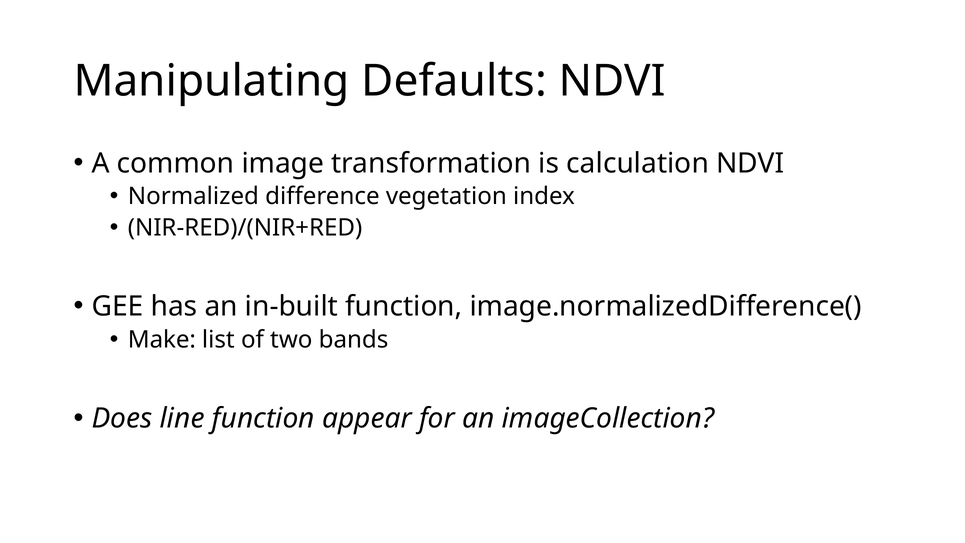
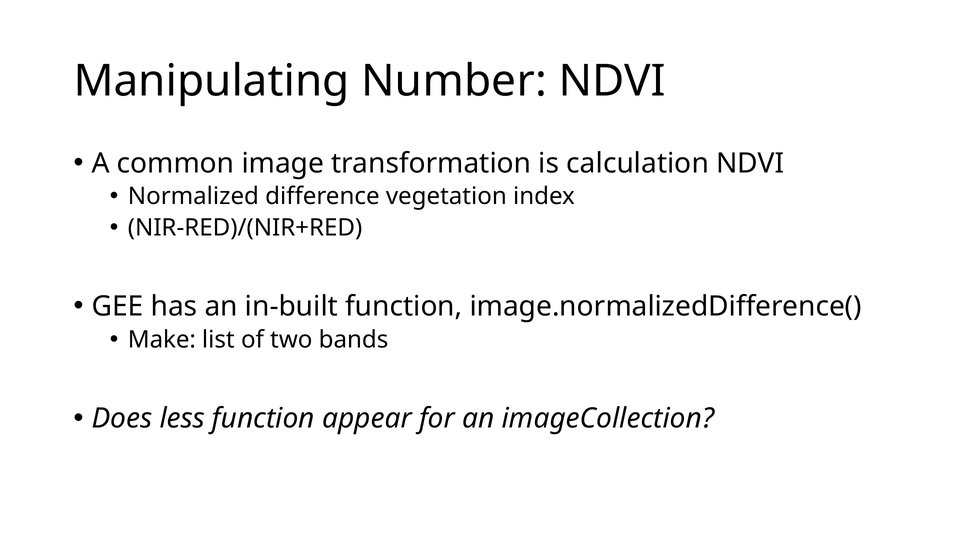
Defaults: Defaults -> Number
line: line -> less
